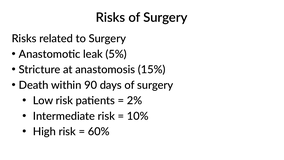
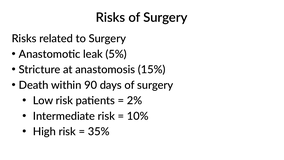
60%: 60% -> 35%
